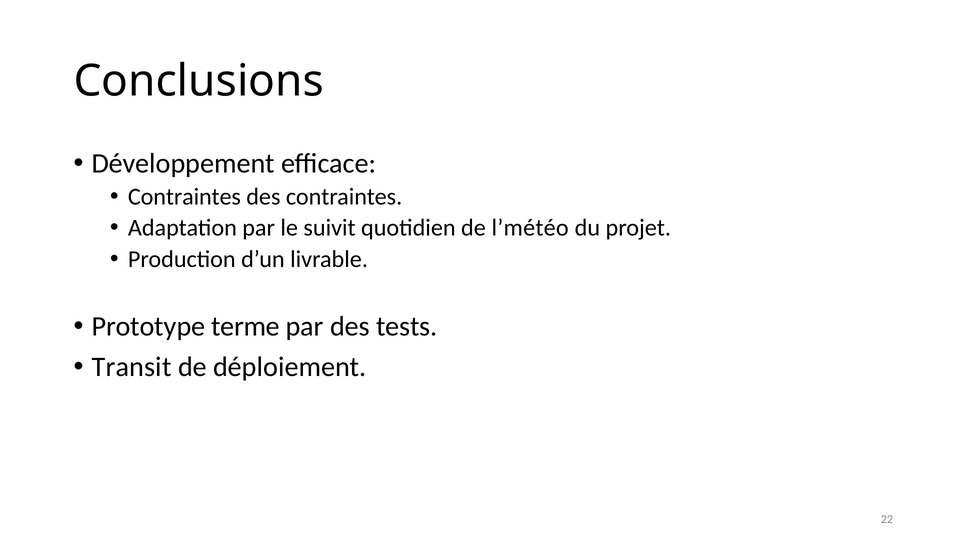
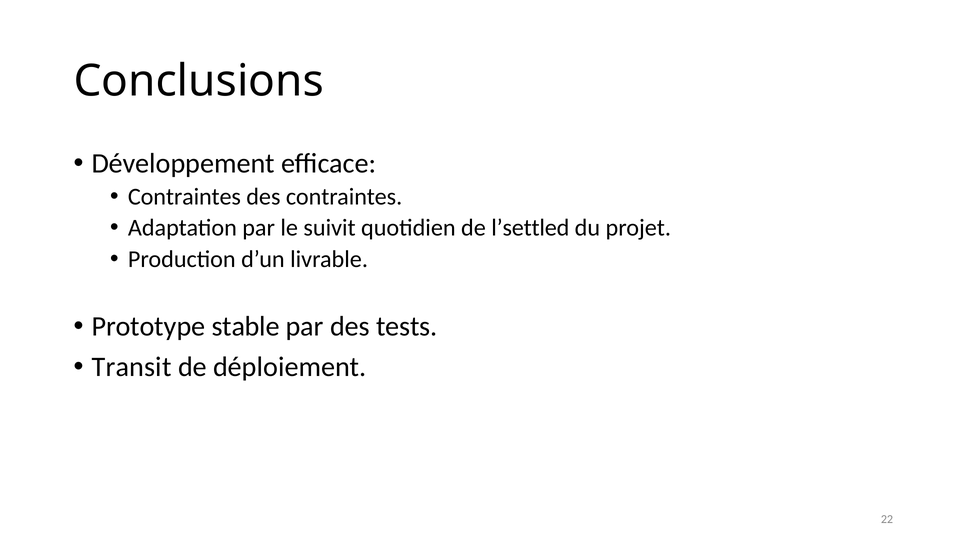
l’météo: l’météo -> l’settled
terme: terme -> stable
